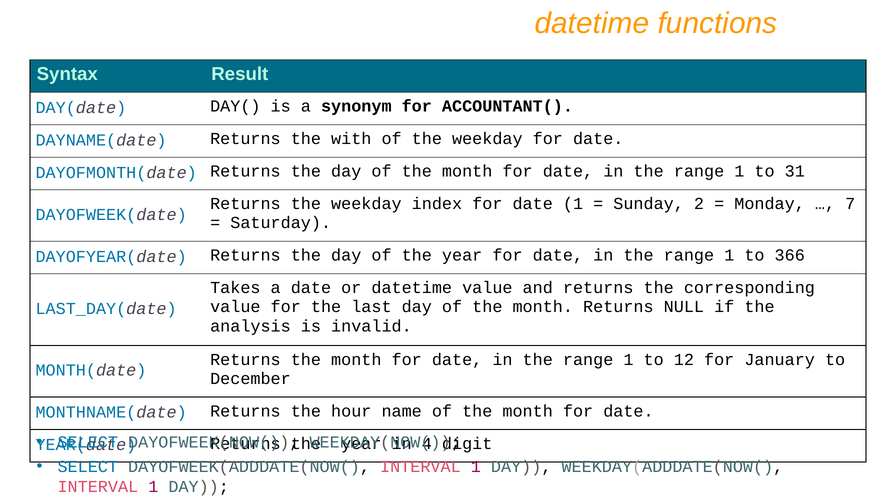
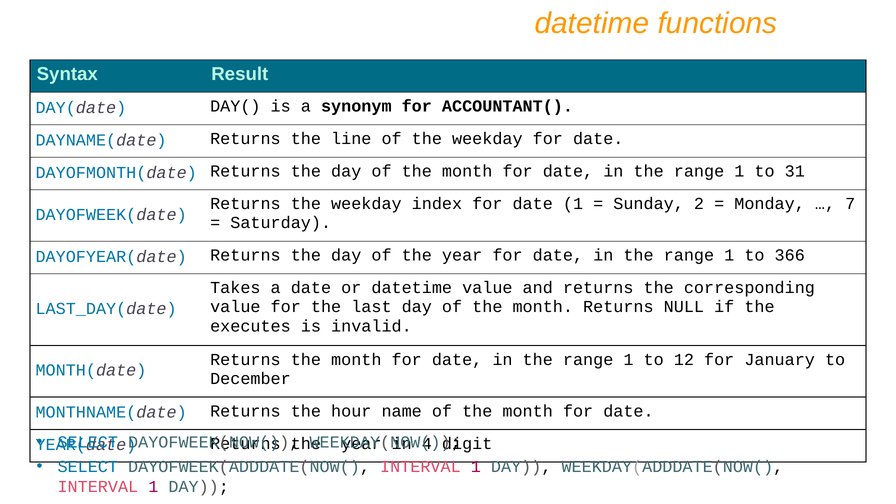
with: with -> line
analysis: analysis -> executes
